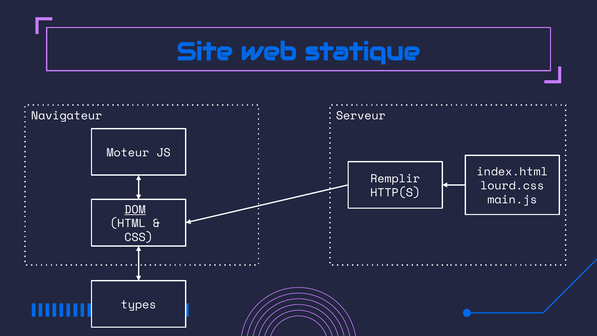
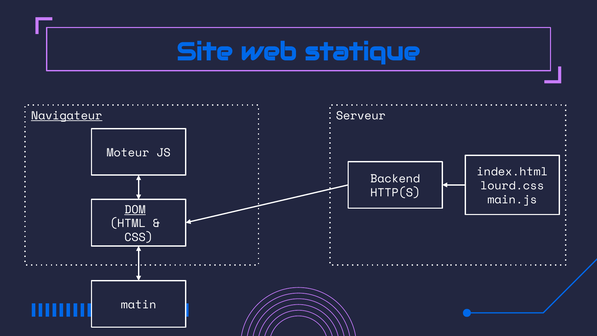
Navigateur underline: none -> present
Remplir: Remplir -> Backend
types: types -> matin
